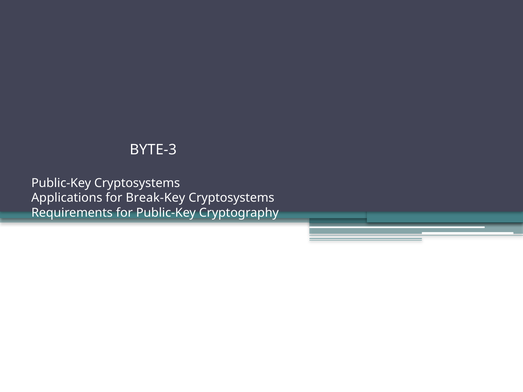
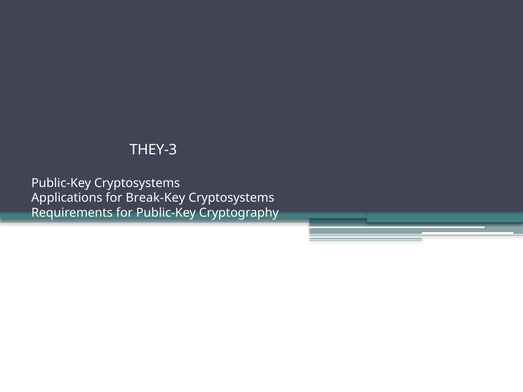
BYTE-3: BYTE-3 -> THEY-3
